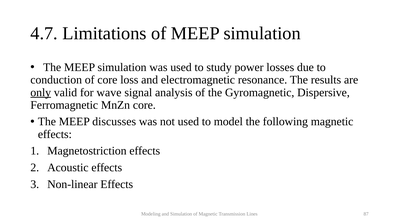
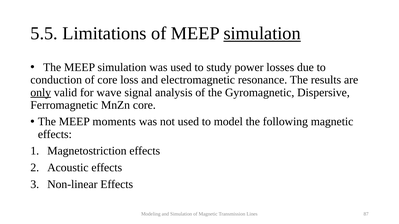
4.7: 4.7 -> 5.5
simulation at (262, 34) underline: none -> present
discusses: discusses -> moments
